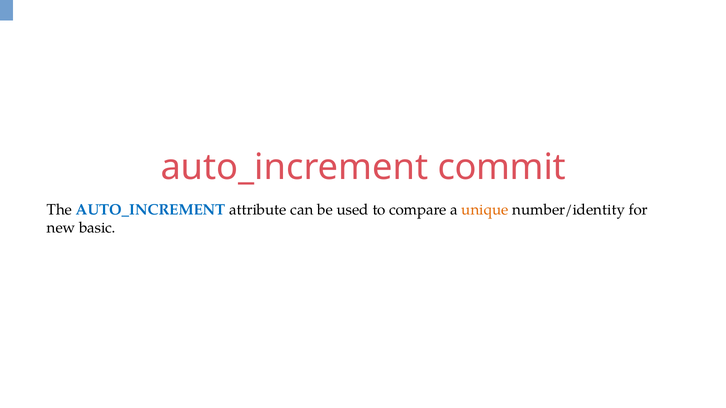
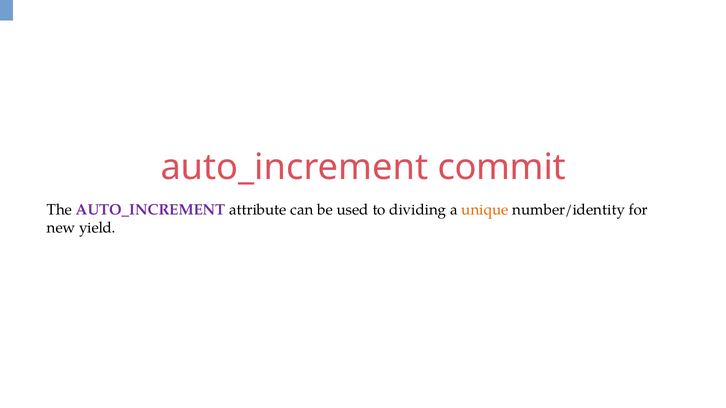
AUTO_INCREMENT at (151, 210) colour: blue -> purple
compare: compare -> dividing
basic: basic -> yield
